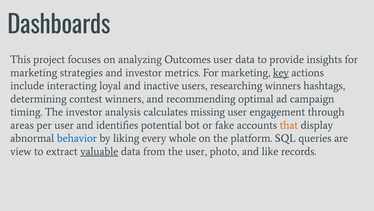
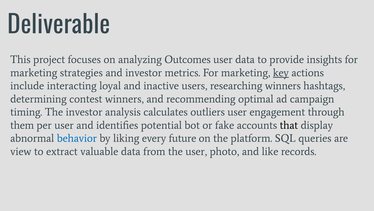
Dashboards: Dashboards -> Deliverable
missing: missing -> outliers
areas: areas -> them
that colour: orange -> black
whole: whole -> future
valuable underline: present -> none
